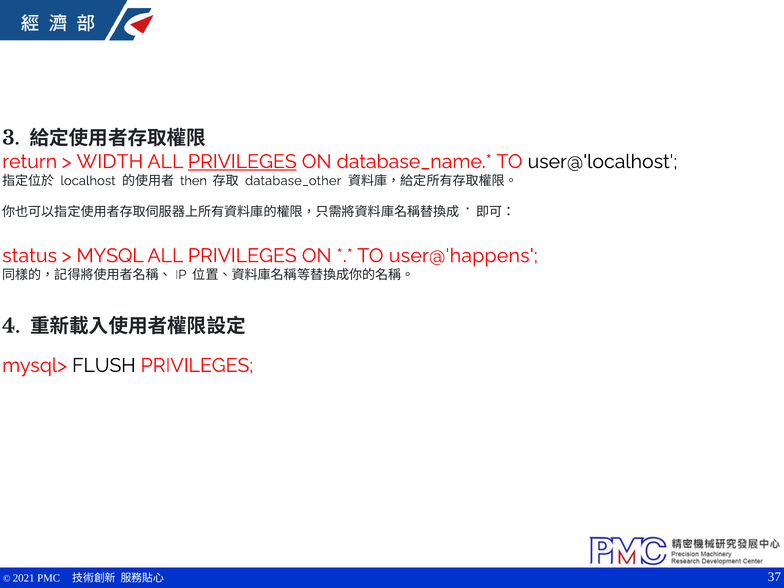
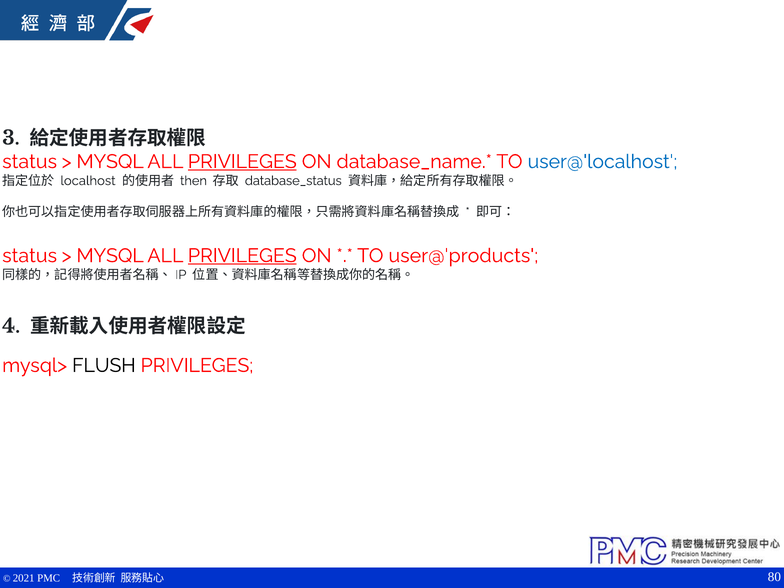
return at (30, 162): return -> status
WIDTH at (110, 162): WIDTH -> MYSQL
user@'localhost colour: black -> blue
database_other: database_other -> database_status
PRIVILEGES at (242, 256) underline: none -> present
user@'happens: user@'happens -> user@'products
37: 37 -> 80
